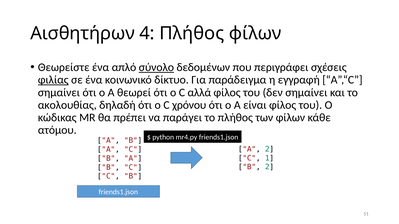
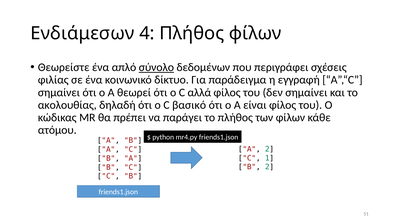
Αισθητήρων: Αισθητήρων -> Ενδιάμεσων
φιλίας underline: present -> none
χρόνου: χρόνου -> βασικό
